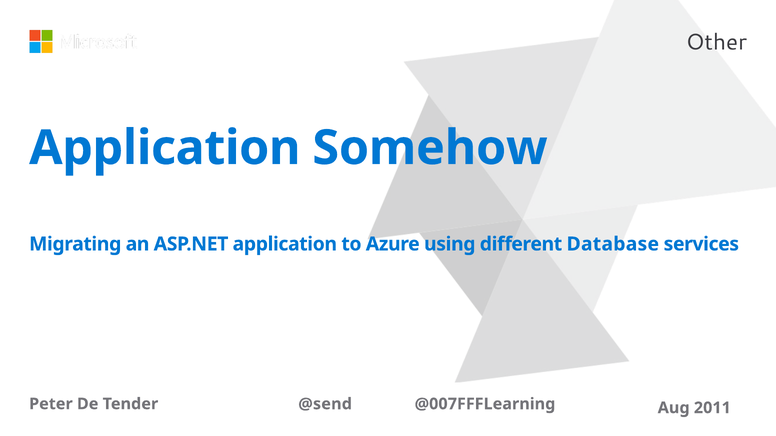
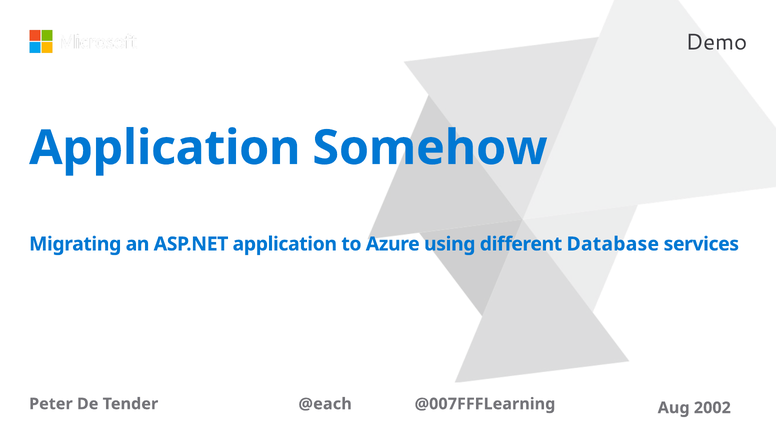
Other: Other -> Demo
@send: @send -> @each
2011: 2011 -> 2002
